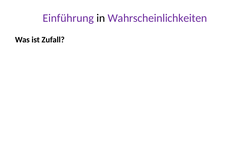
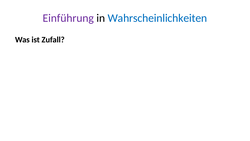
Wahrscheinlichkeiten colour: purple -> blue
